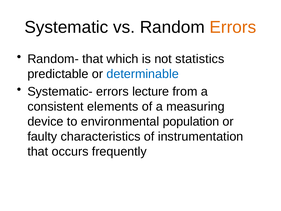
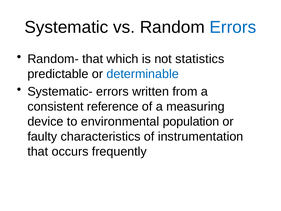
Errors at (233, 27) colour: orange -> blue
lecture: lecture -> written
elements: elements -> reference
